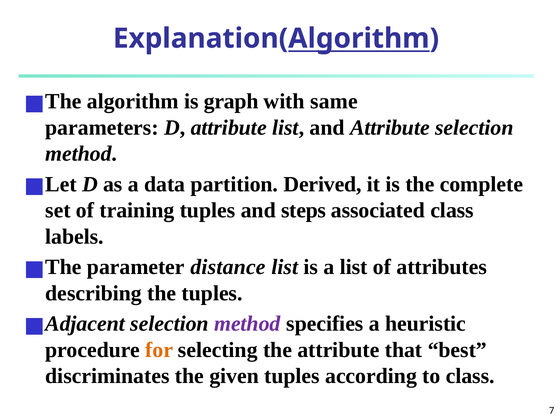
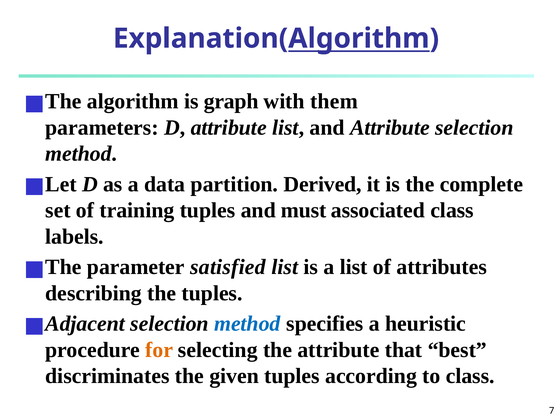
same: same -> them
steps: steps -> must
distance: distance -> satisfied
method at (247, 324) colour: purple -> blue
